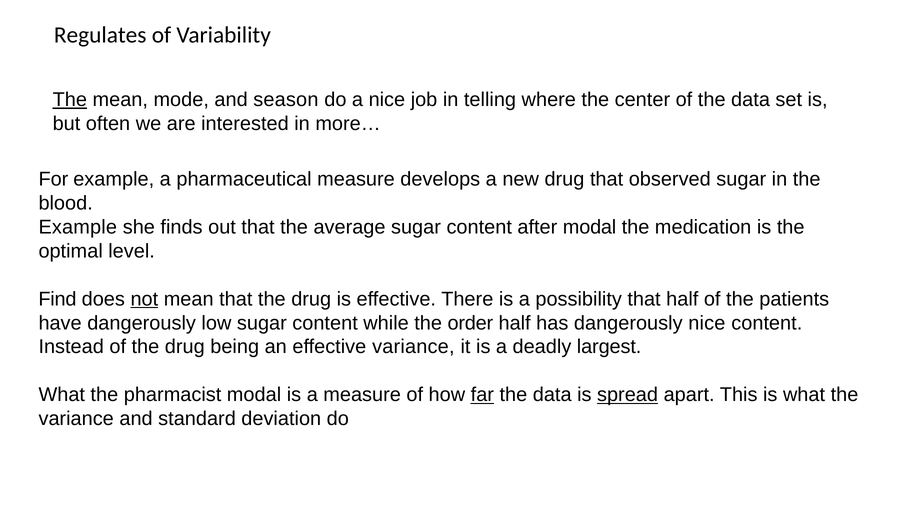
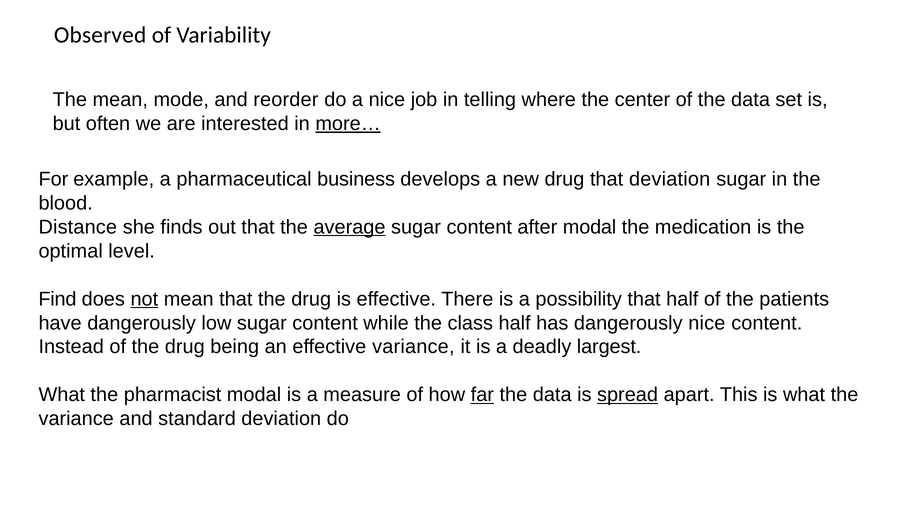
Regulates: Regulates -> Observed
The at (70, 100) underline: present -> none
season: season -> reorder
more… underline: none -> present
pharmaceutical measure: measure -> business
that observed: observed -> deviation
Example at (78, 227): Example -> Distance
average underline: none -> present
order: order -> class
